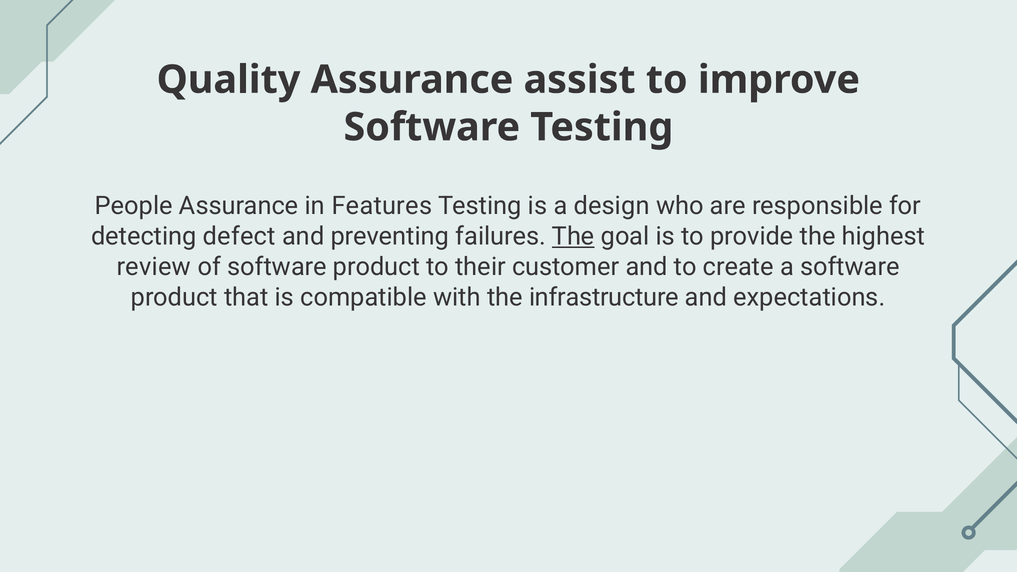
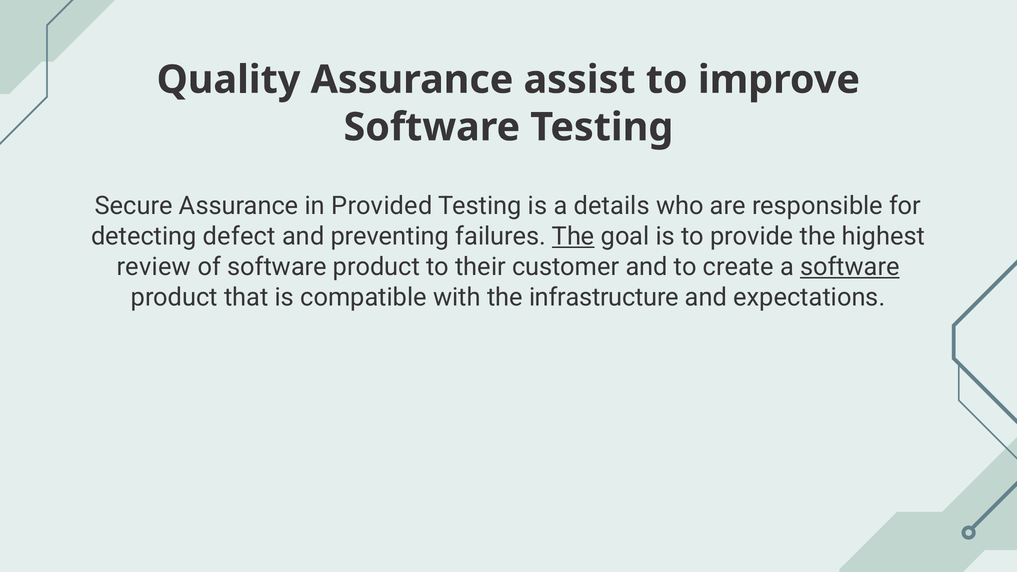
People: People -> Secure
Features: Features -> Provided
design: design -> details
software at (850, 267) underline: none -> present
